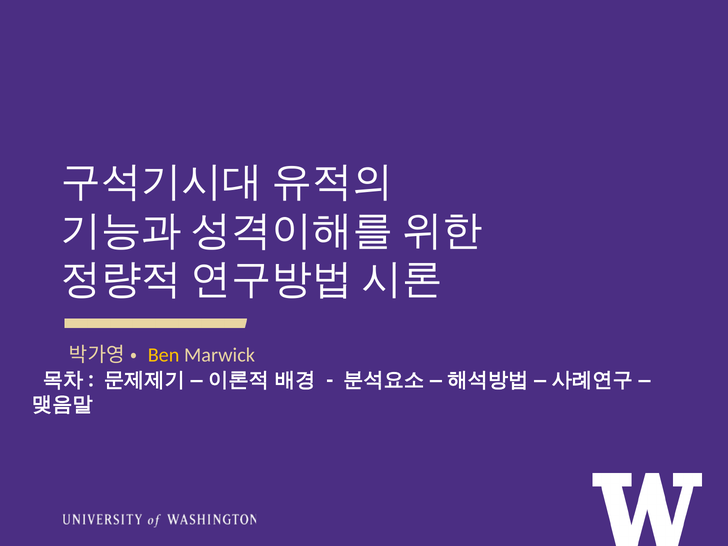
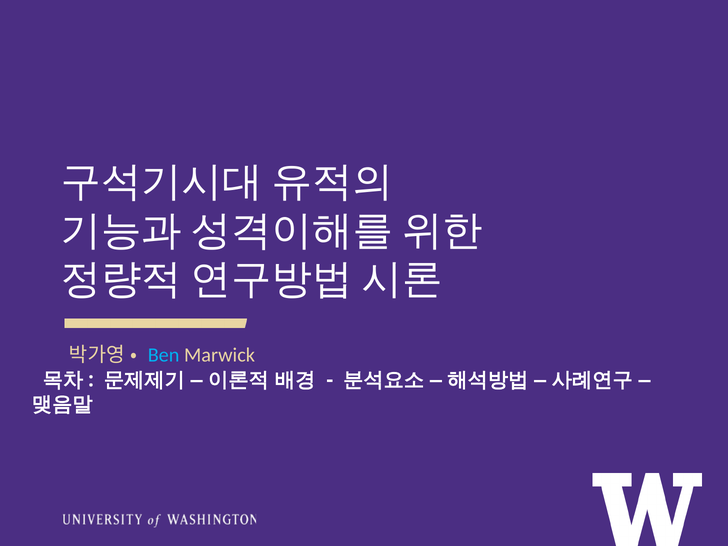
Ben colour: yellow -> light blue
